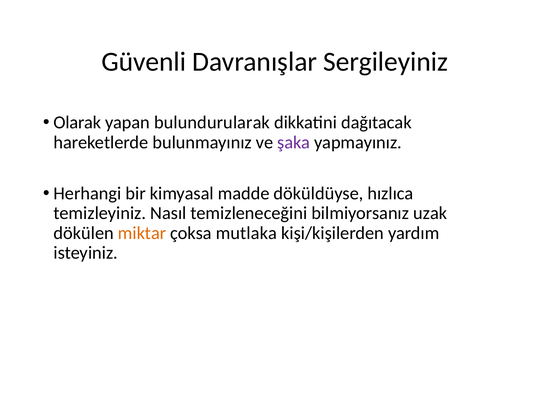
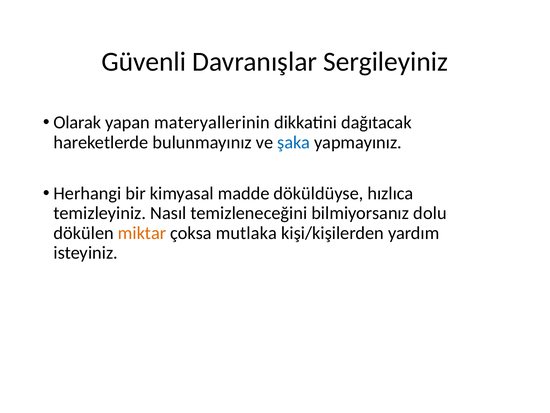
bulundurularak: bulundurularak -> materyallerinin
şaka colour: purple -> blue
uzak: uzak -> dolu
